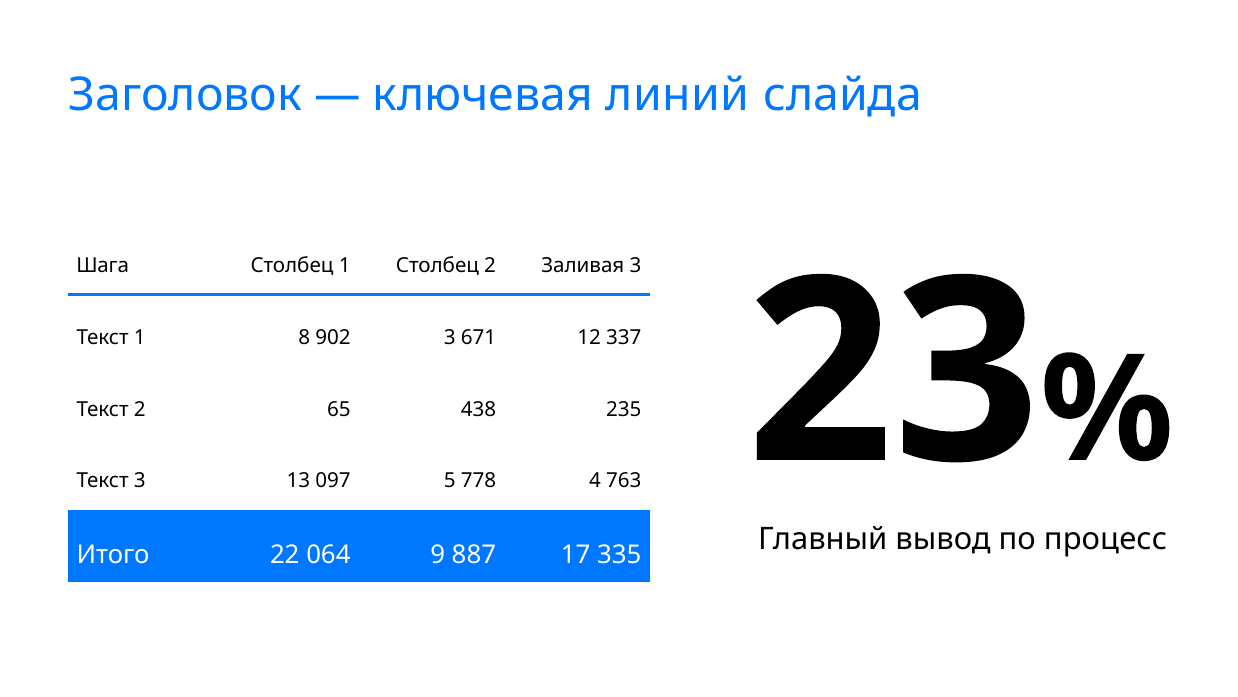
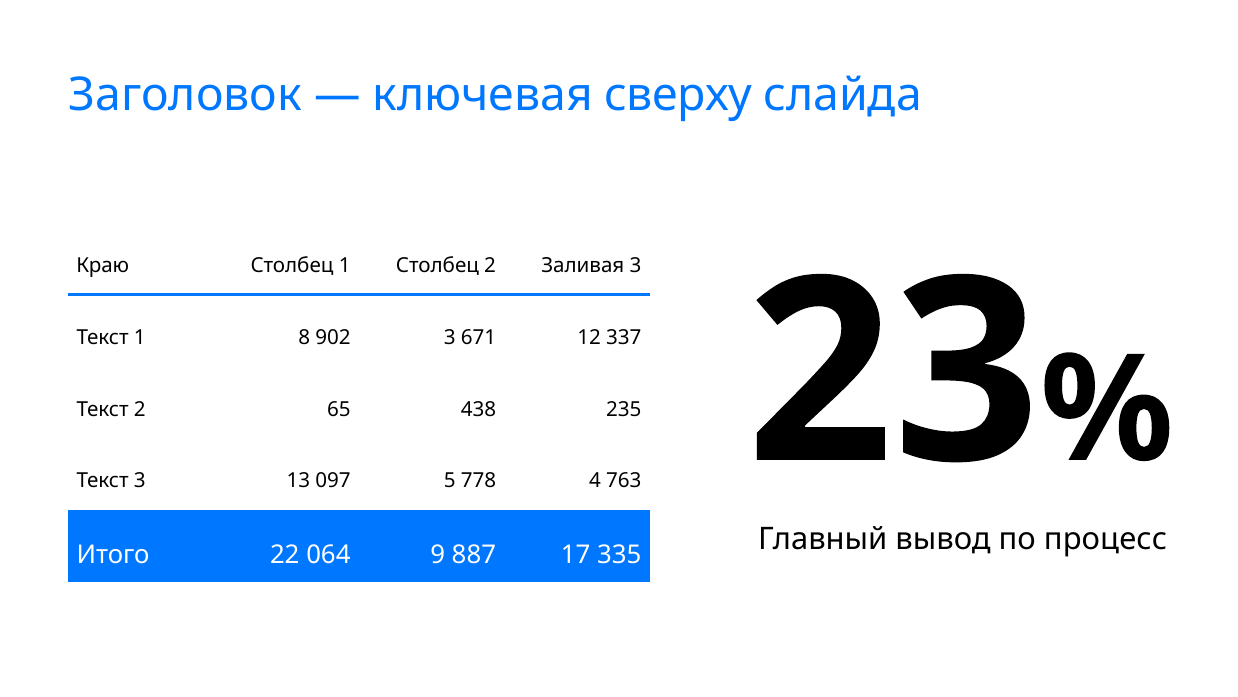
линий: линий -> сверху
Шага: Шага -> Краю
